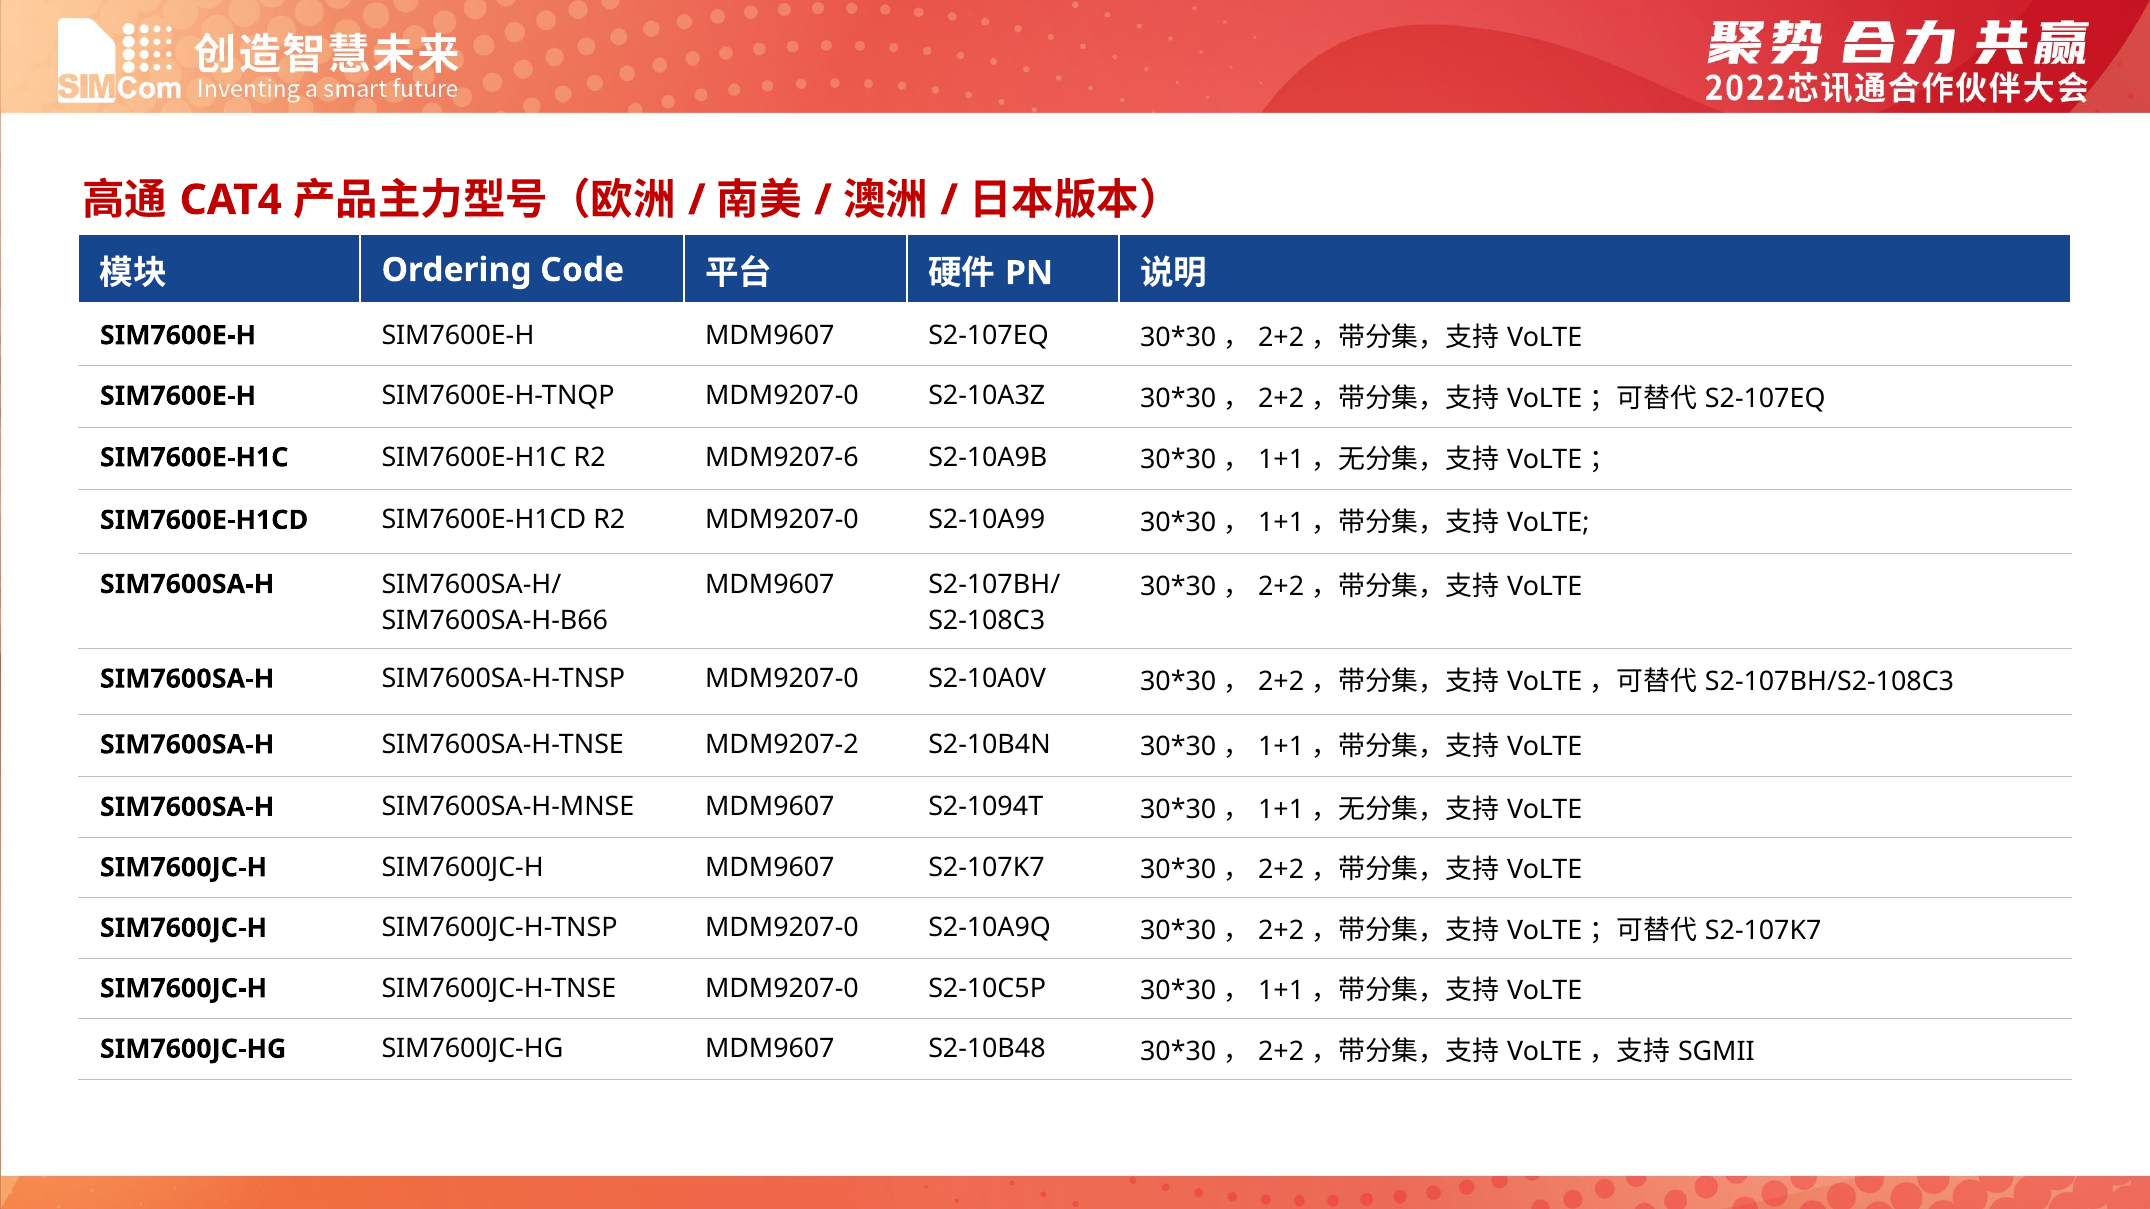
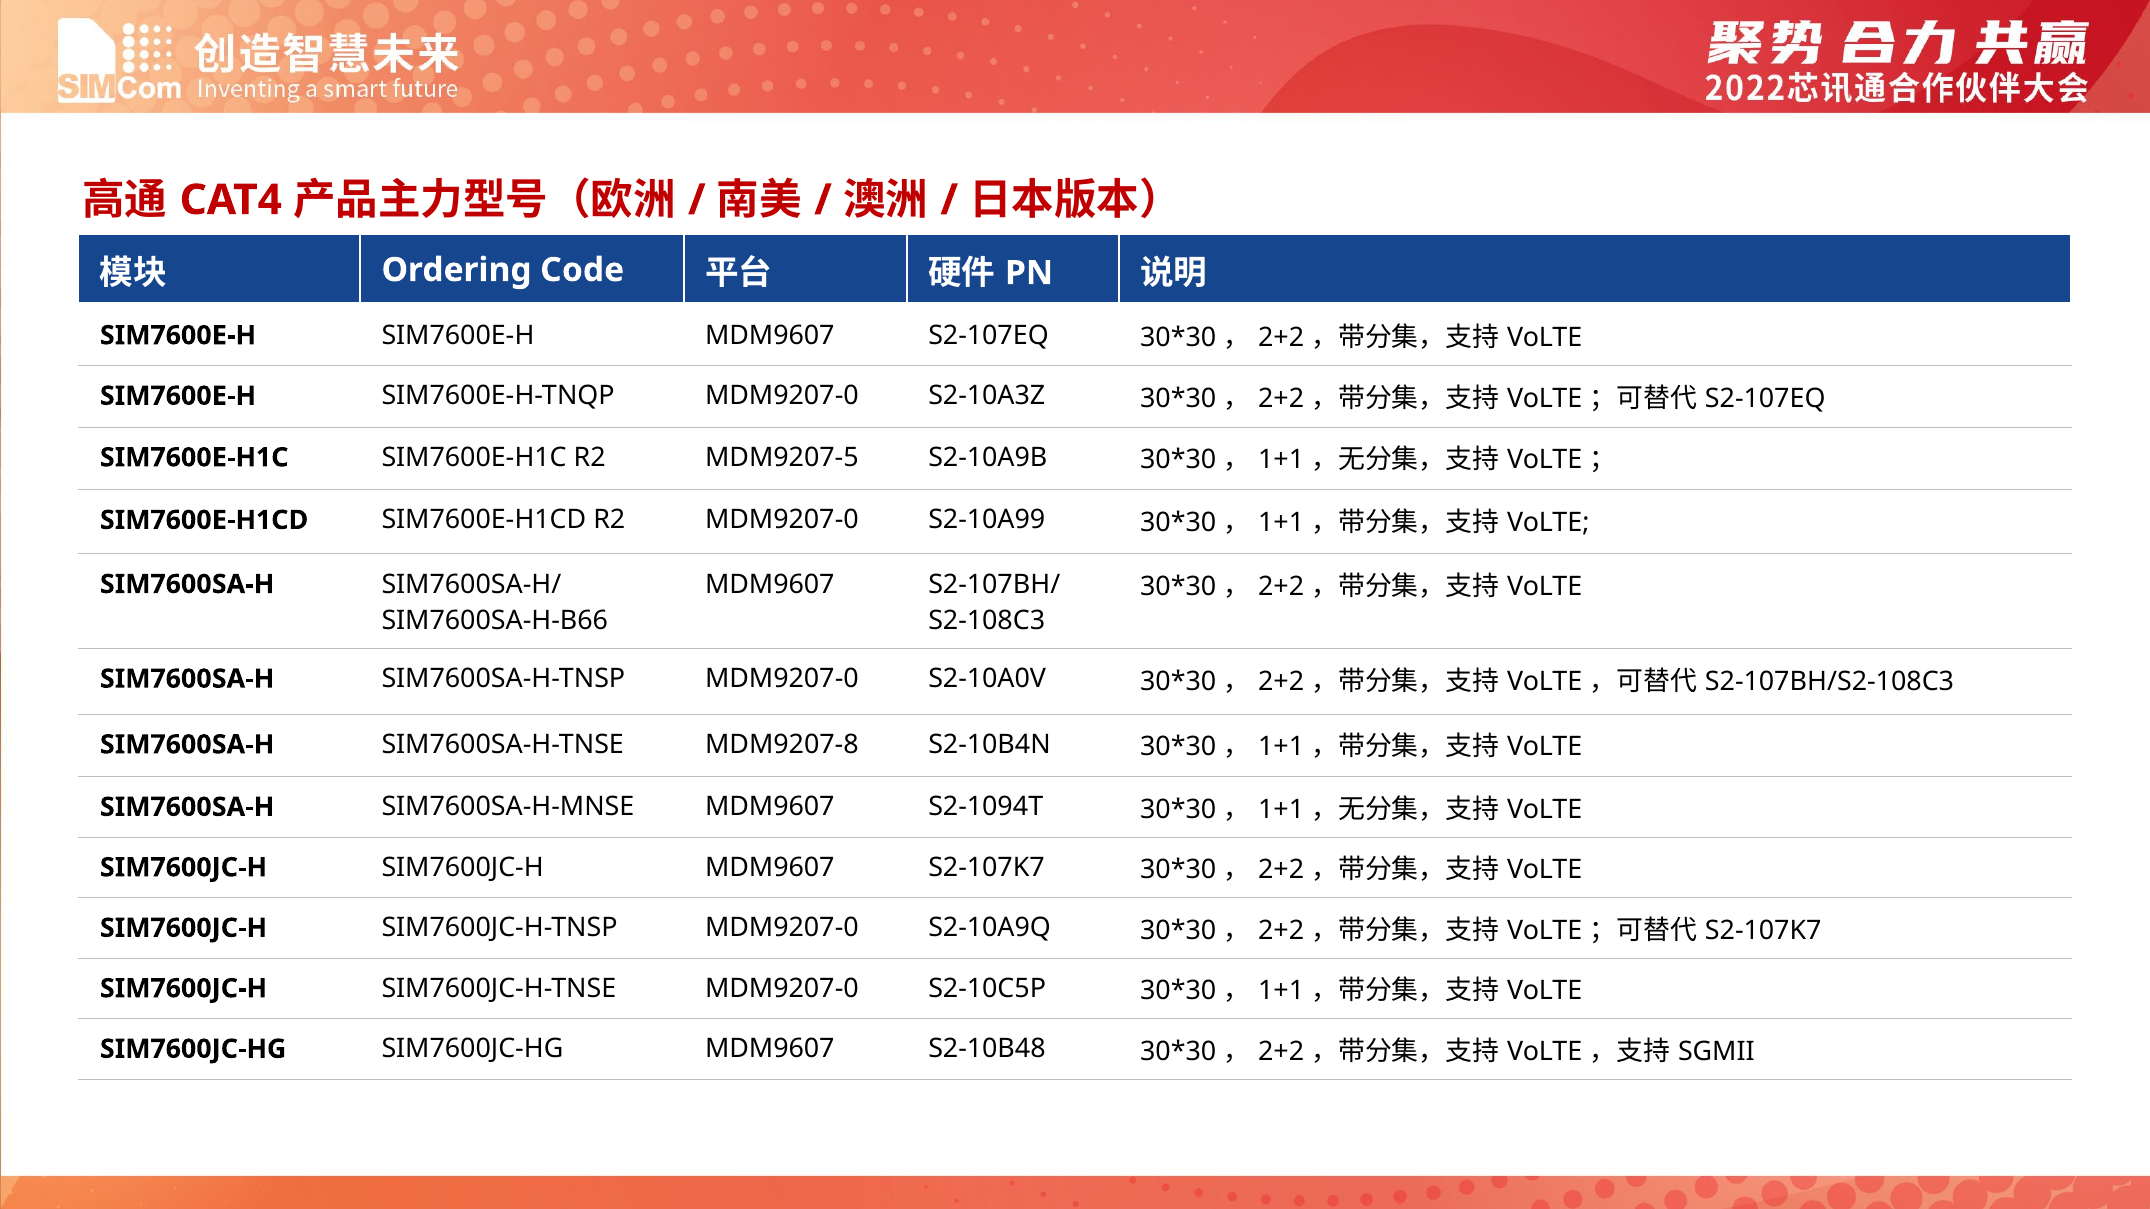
MDM9207-6: MDM9207-6 -> MDM9207-5
MDM9207-2: MDM9207-2 -> MDM9207-8
